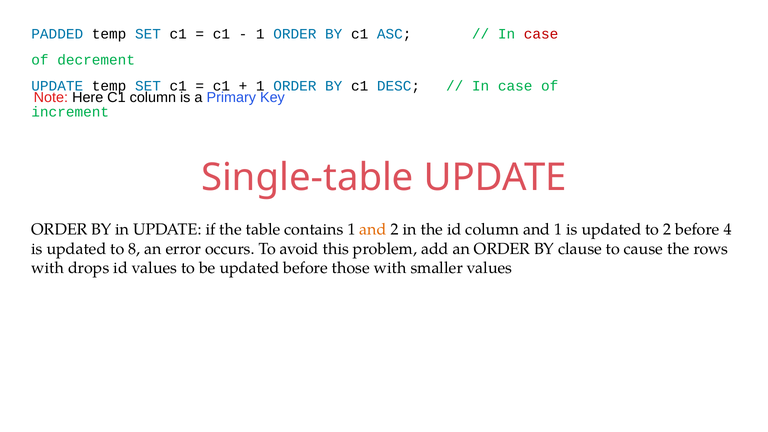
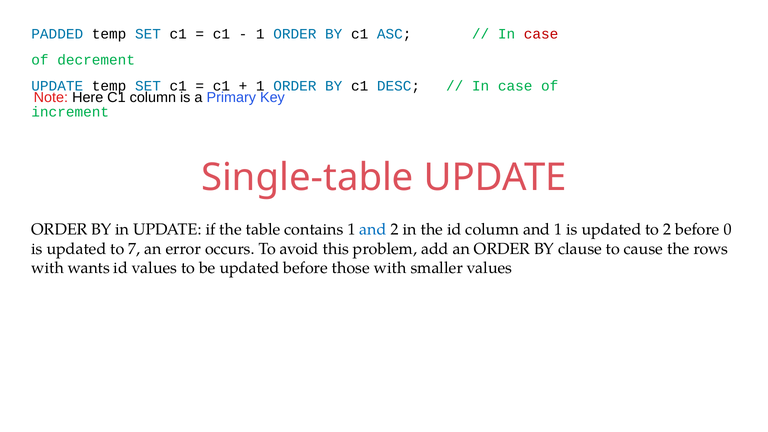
and at (373, 230) colour: orange -> blue
4: 4 -> 0
8: 8 -> 7
drops: drops -> wants
